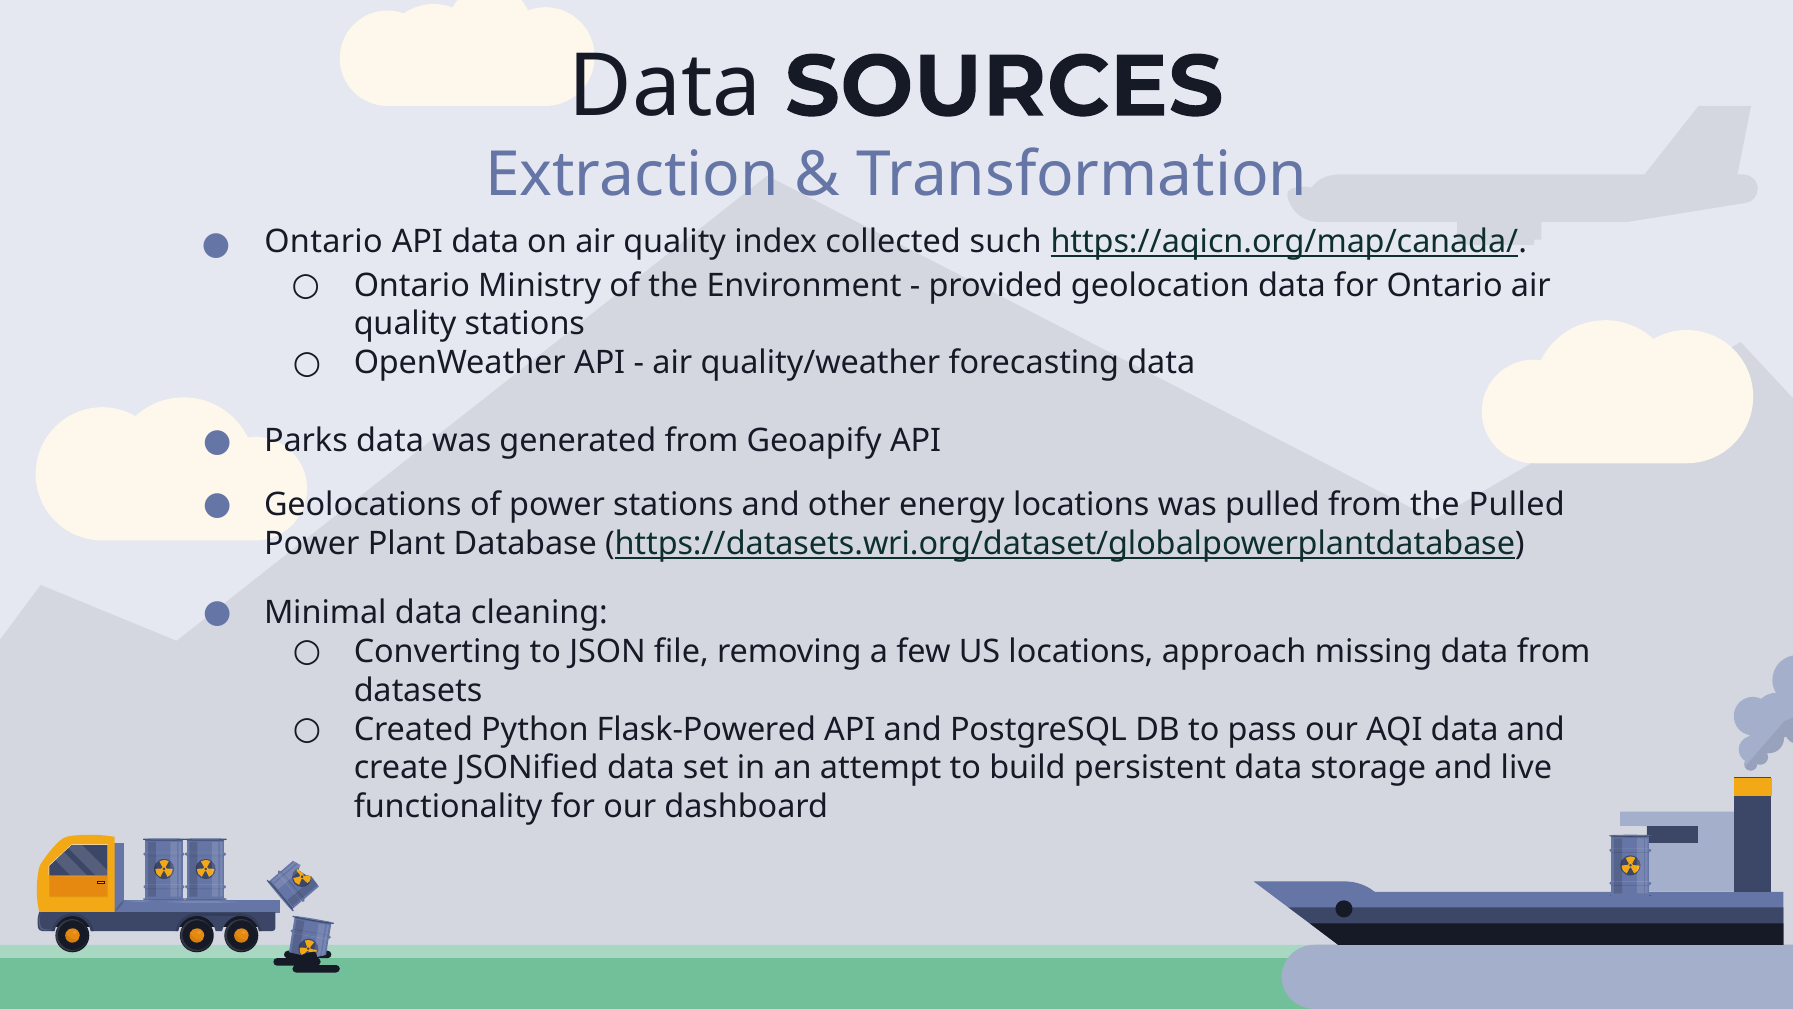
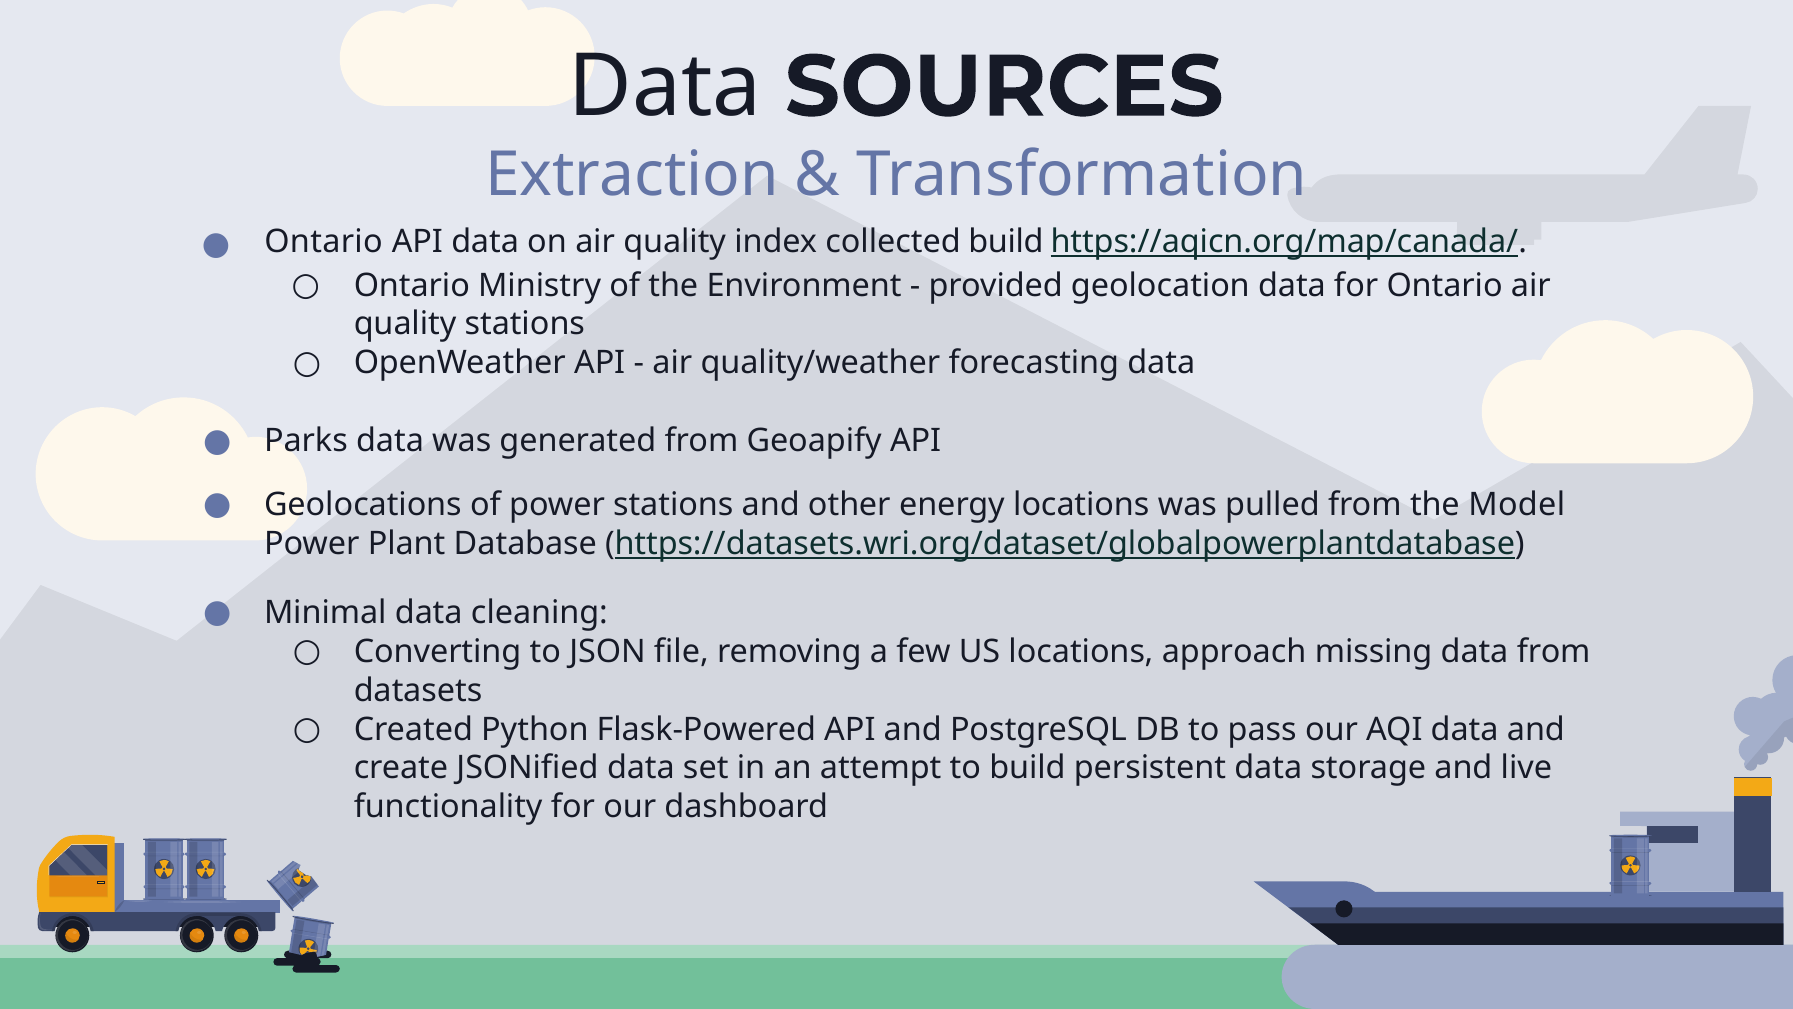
collected such: such -> build
the Pulled: Pulled -> Model
